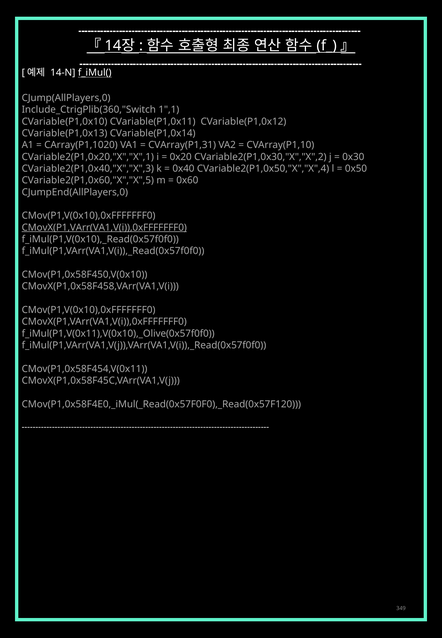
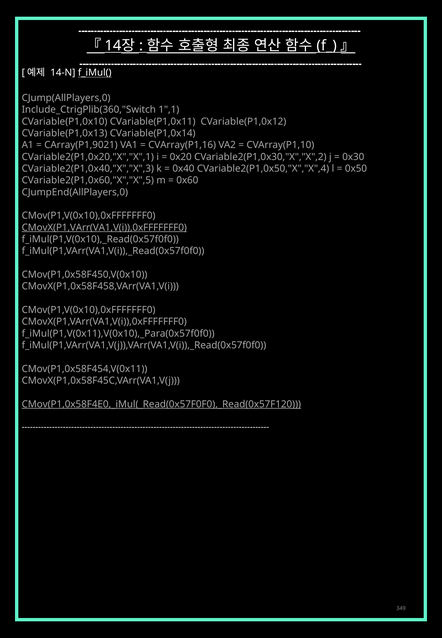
CArray(P1,1020: CArray(P1,1020 -> CArray(P1,9021
CVArray(P1,31: CVArray(P1,31 -> CVArray(P1,16
f_iMul(P1,V(0x11),V(0x10),_Olive(0x57f0f0: f_iMul(P1,V(0x11),V(0x10),_Olive(0x57f0f0 -> f_iMul(P1,V(0x11),V(0x10),_Para(0x57f0f0
CMov(P1,0x58F4E0,_iMul(_Read(0x57F0F0),_Read(0x57F120 underline: none -> present
